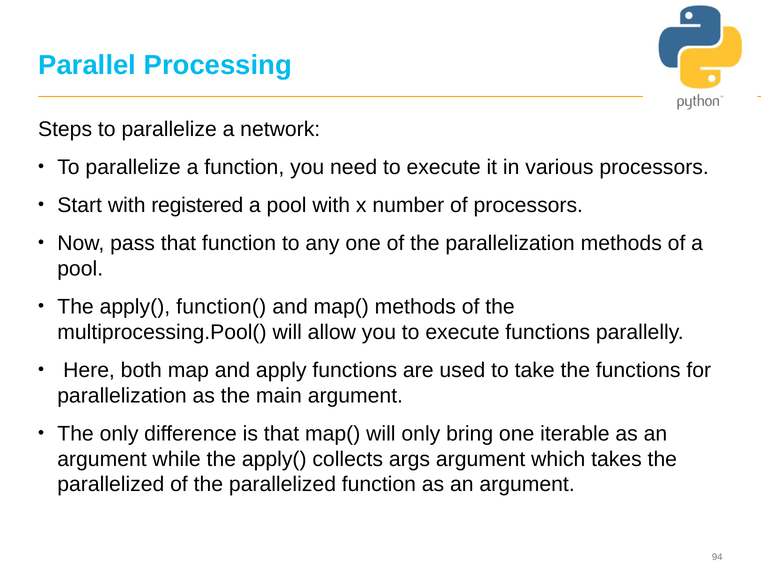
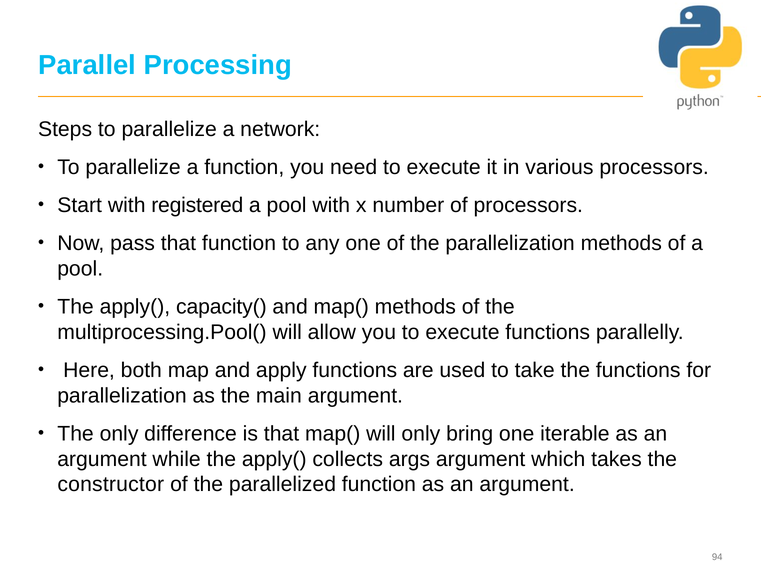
function(: function( -> capacity(
parallelized at (111, 484): parallelized -> constructor
